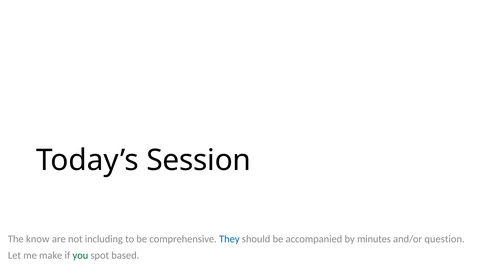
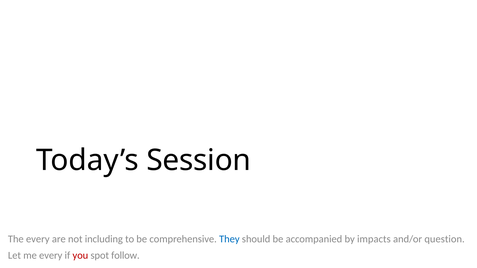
The know: know -> every
minutes: minutes -> impacts
me make: make -> every
you colour: green -> red
based: based -> follow
